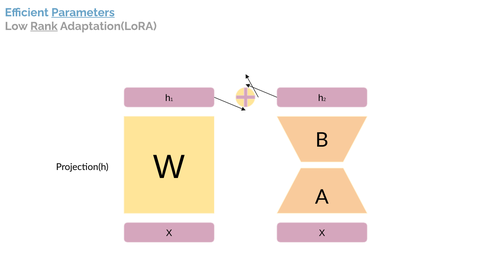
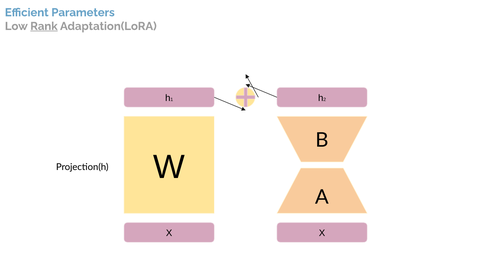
Parameters underline: present -> none
